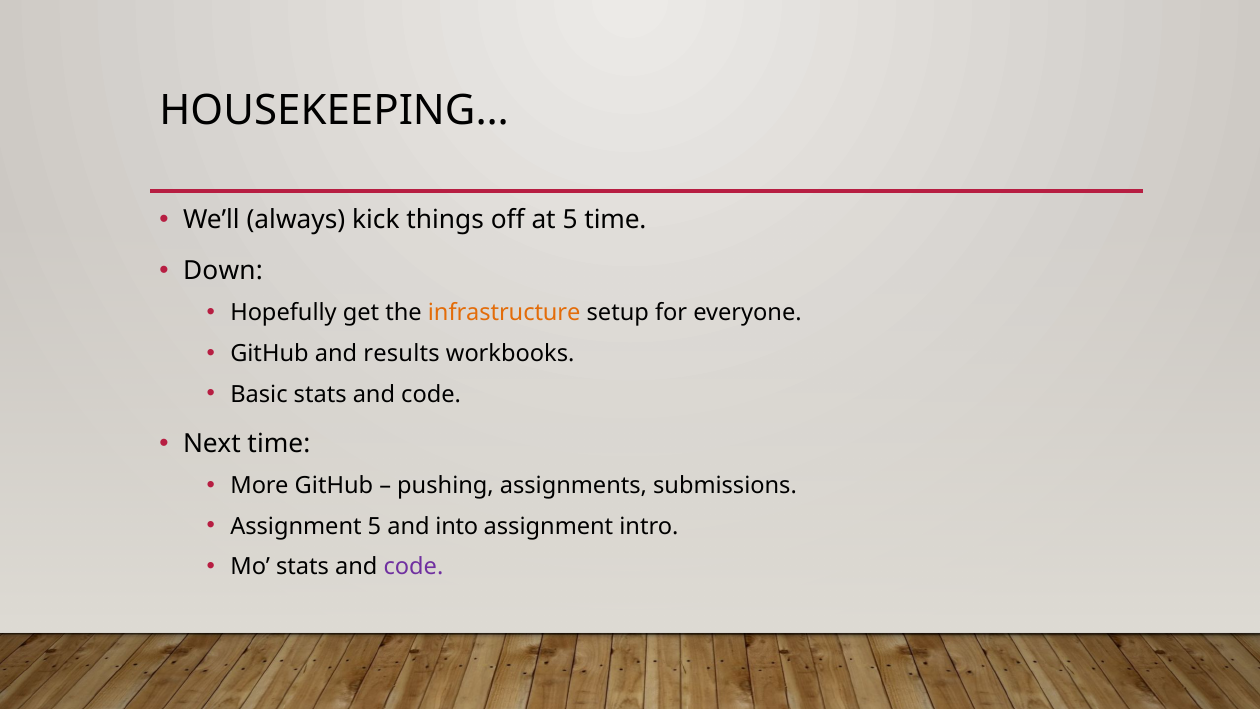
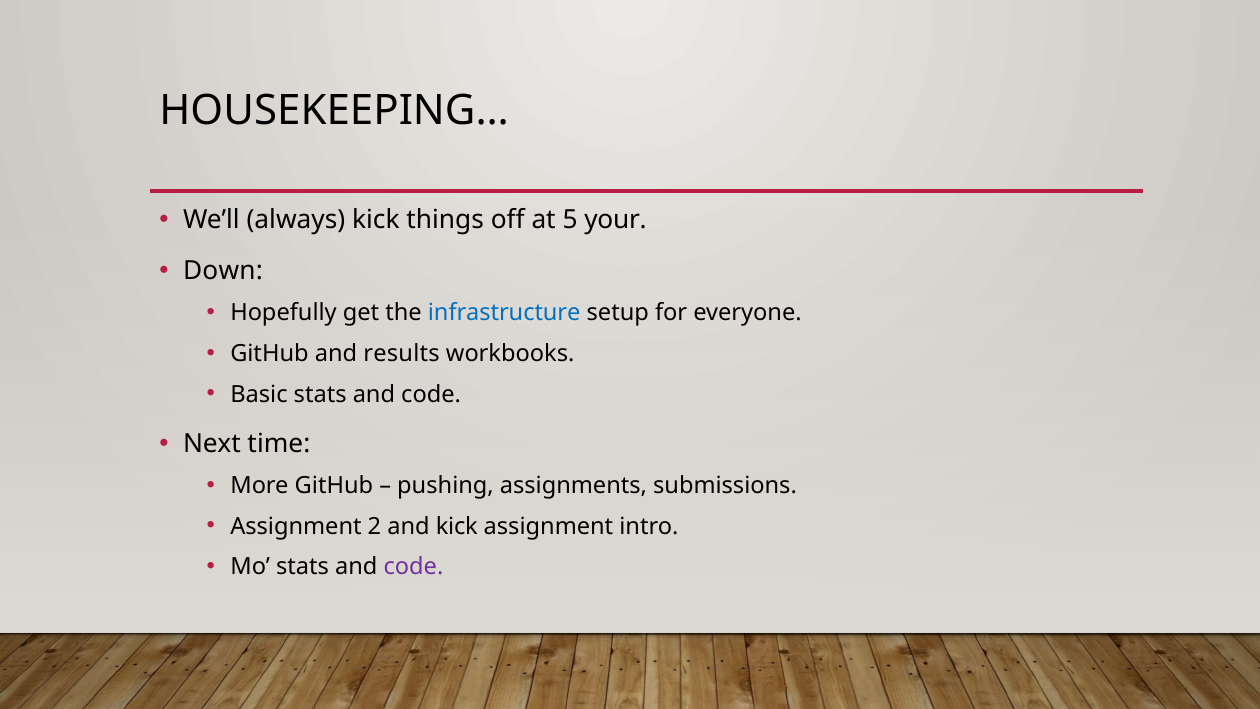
5 time: time -> your
infrastructure colour: orange -> blue
Assignment 5: 5 -> 2
and into: into -> kick
